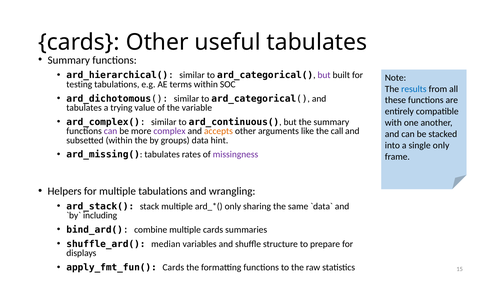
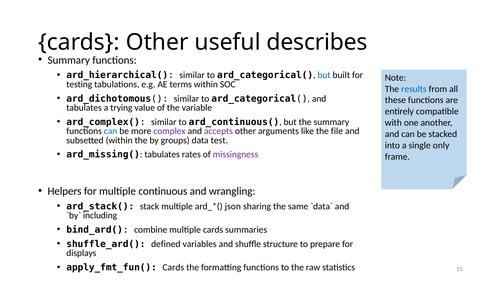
useful tabulates: tabulates -> describes
but at (324, 75) colour: purple -> blue
can at (111, 131) colour: purple -> blue
accepts colour: orange -> purple
call: call -> file
hint: hint -> test
multiple tabulations: tabulations -> continuous
only at (233, 206): only -> json
median: median -> defined
